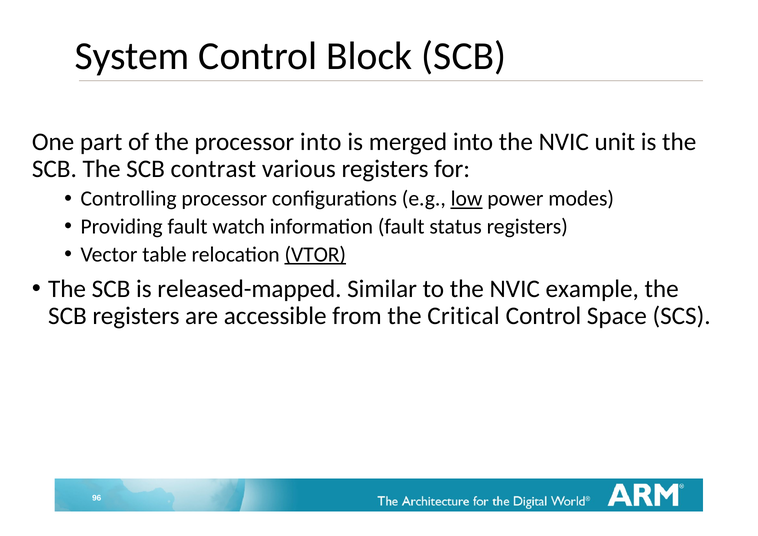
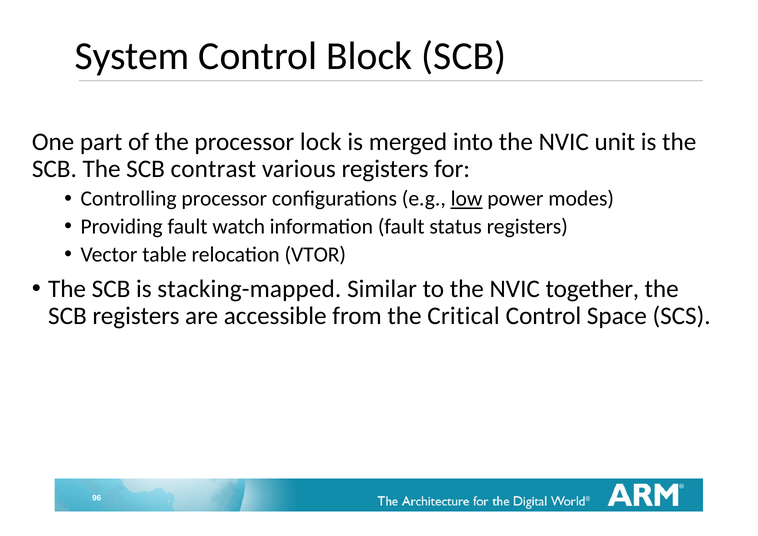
processor into: into -> lock
VTOR underline: present -> none
released-mapped: released-mapped -> stacking-mapped
example: example -> together
